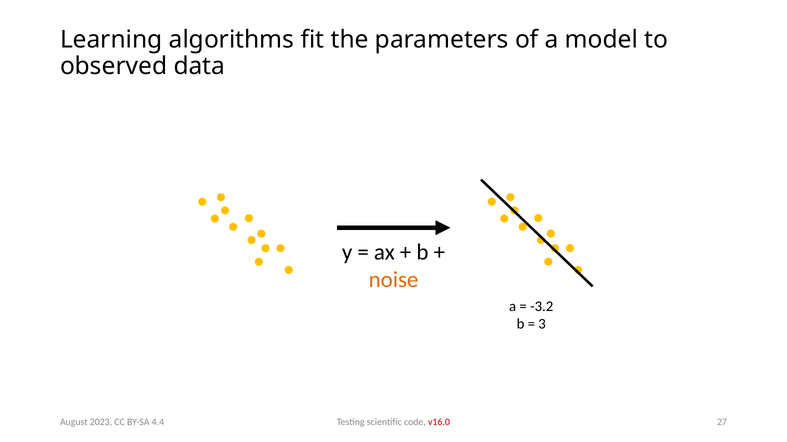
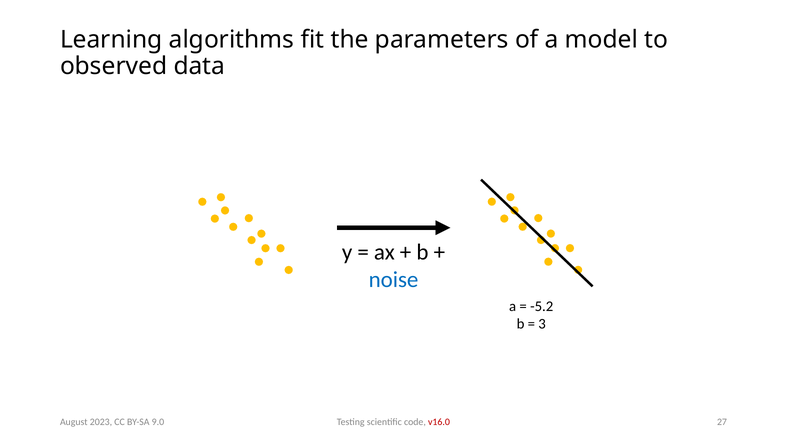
noise colour: orange -> blue
-3.2: -3.2 -> -5.2
4.4: 4.4 -> 9.0
